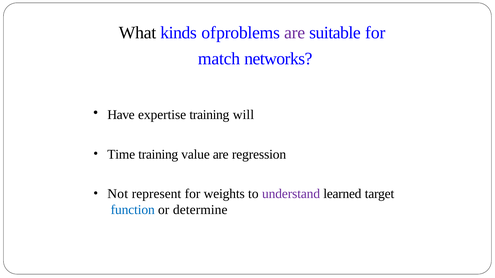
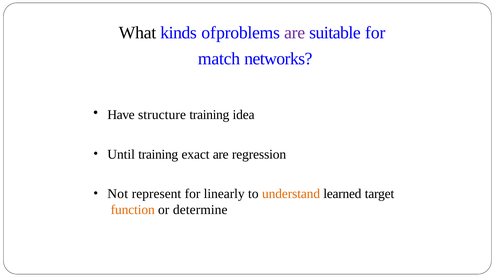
expertise: expertise -> structure
will: will -> idea
Time: Time -> Until
value: value -> exact
weights: weights -> linearly
understand colour: purple -> orange
function colour: blue -> orange
